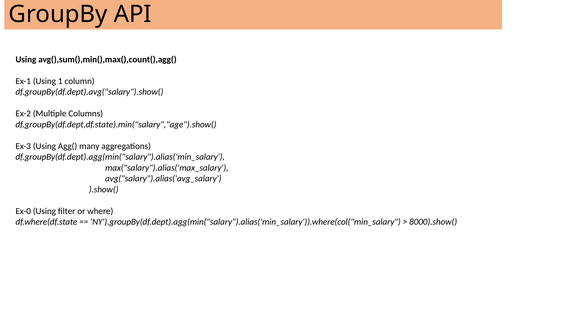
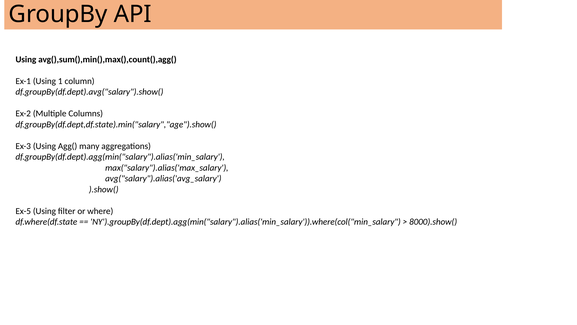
Ex-0: Ex-0 -> Ex-5
